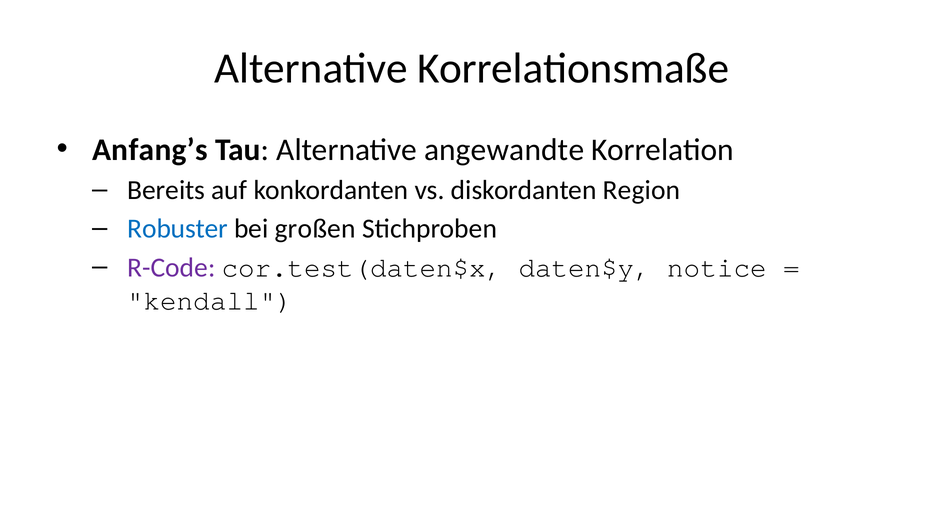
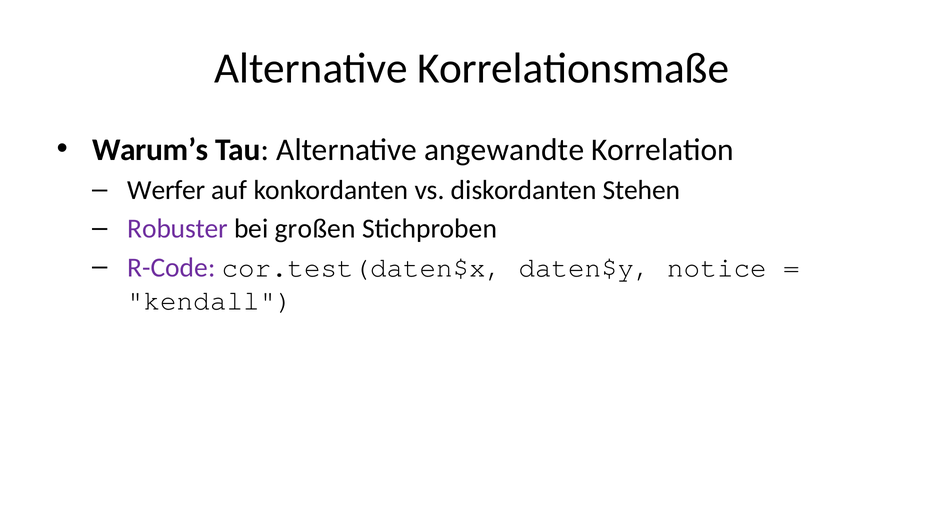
Anfang’s: Anfang’s -> Warum’s
Bereits: Bereits -> Werfer
Region: Region -> Stehen
Robuster colour: blue -> purple
